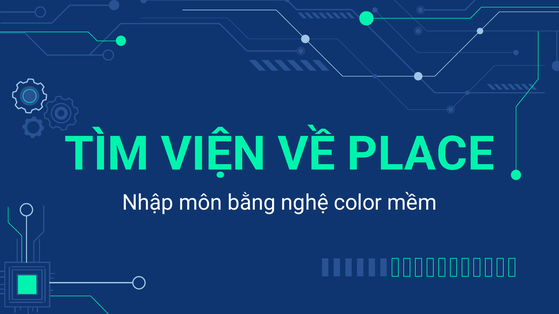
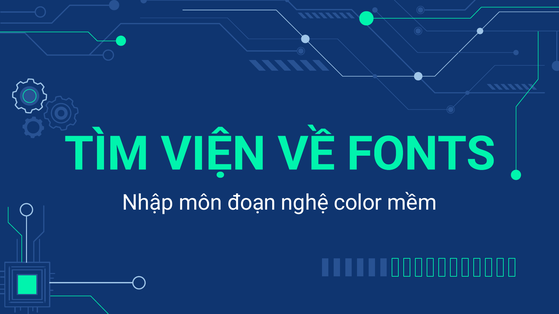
PLACE: PLACE -> FONTS
bằng: bằng -> đoạn
